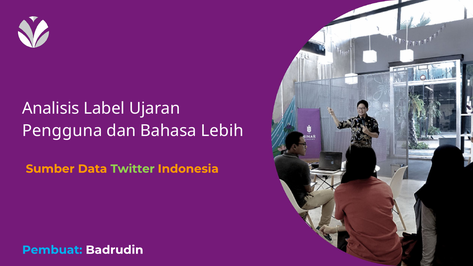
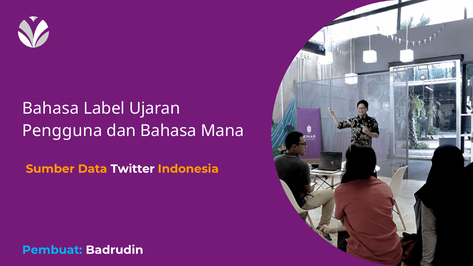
Analisis at (51, 109): Analisis -> Bahasa
Lebih: Lebih -> Mana
Twitter colour: light green -> white
